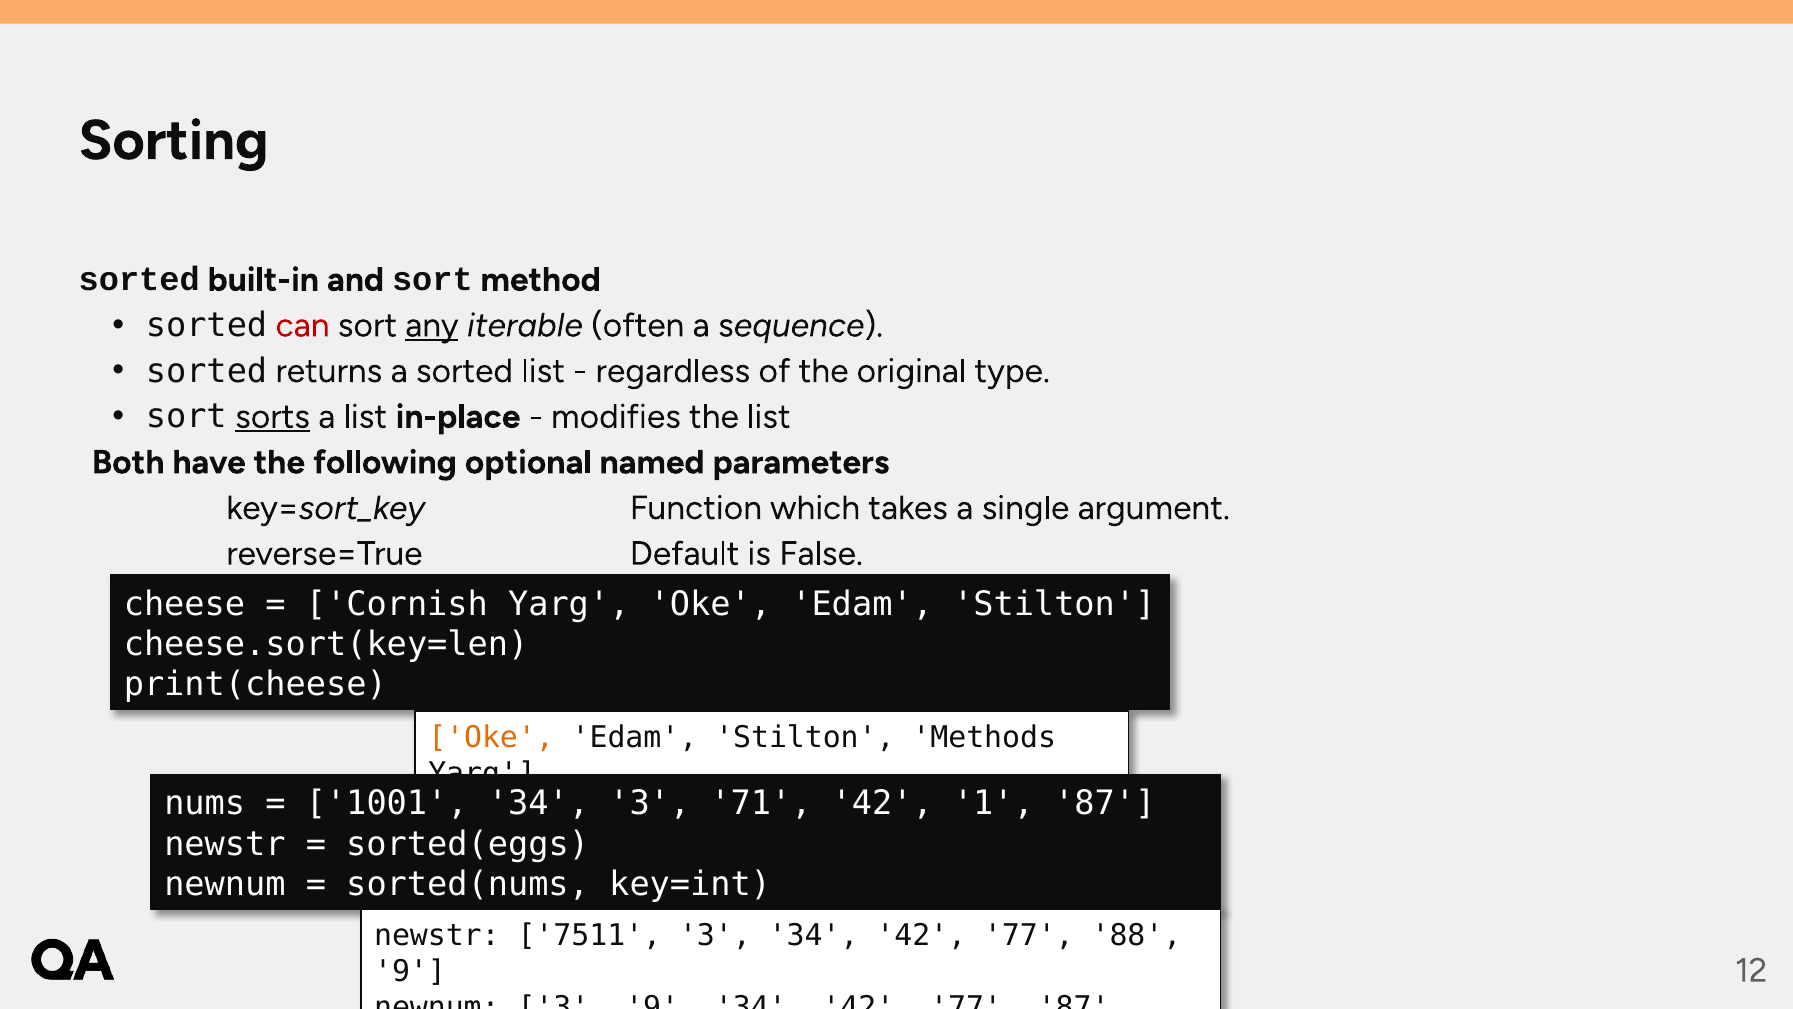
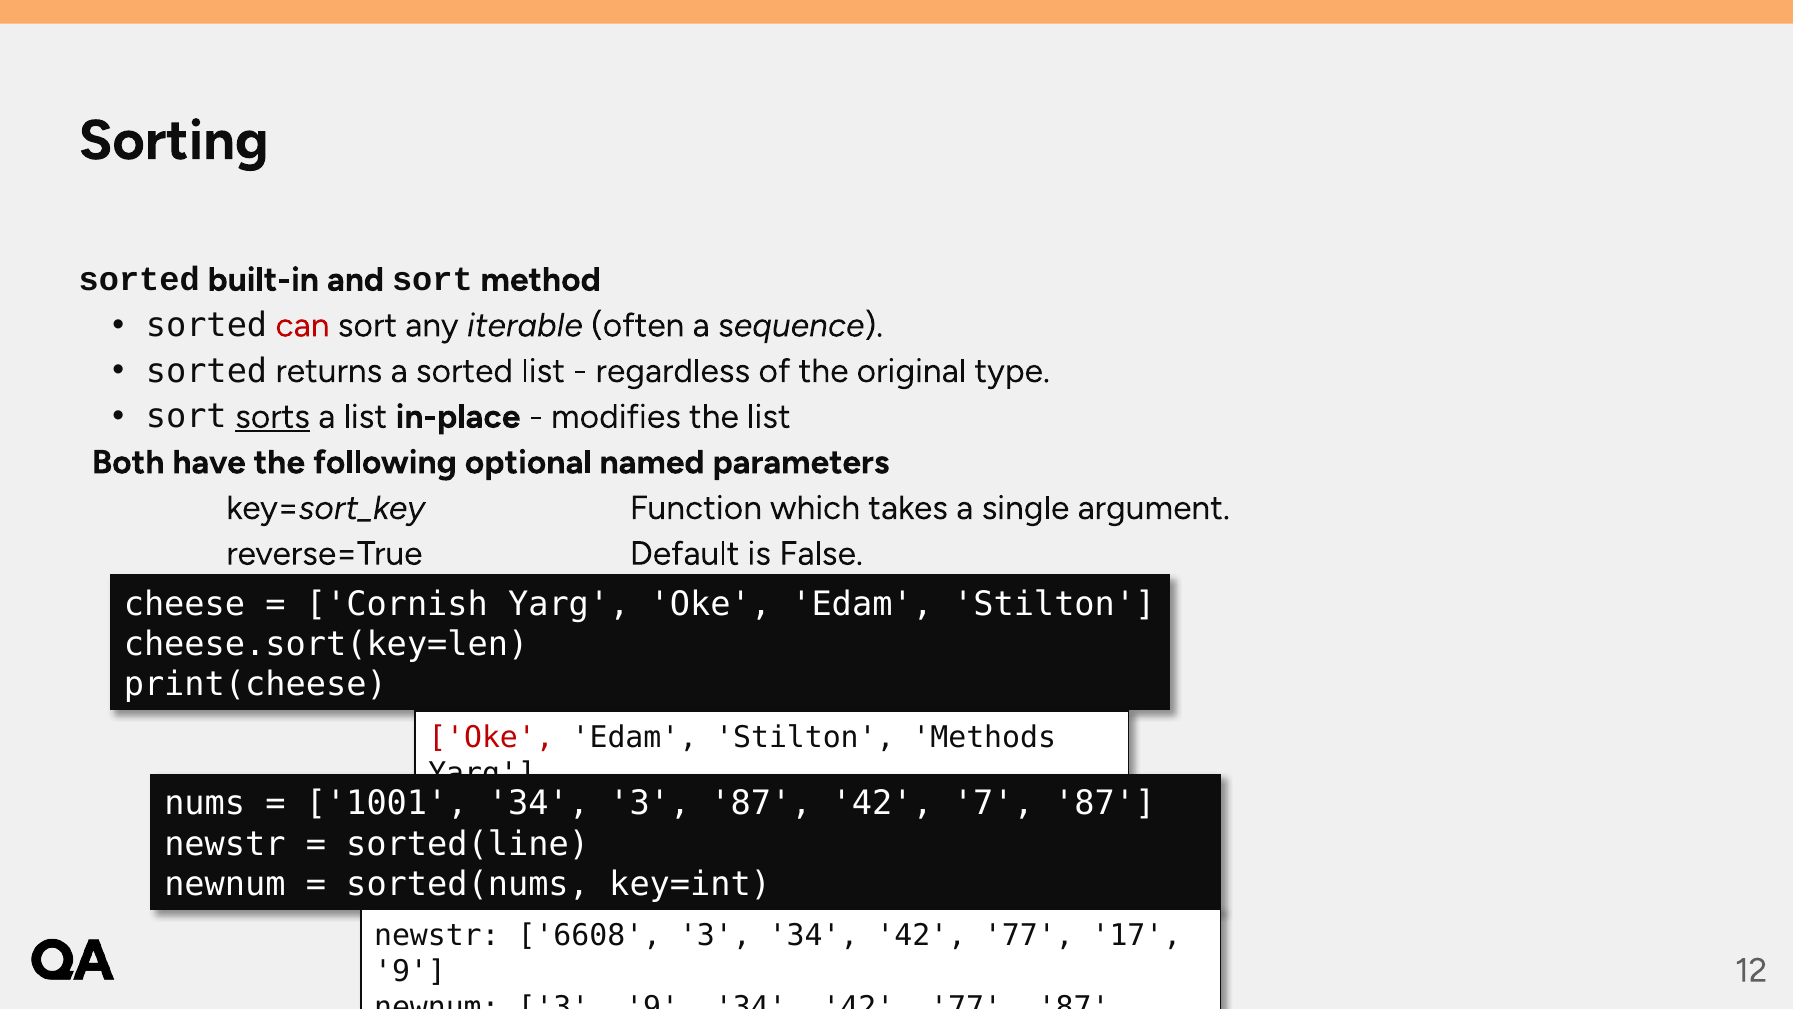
any underline: present -> none
Oke at (491, 737) colour: orange -> red
3 71: 71 -> 87
1: 1 -> 7
sorted(eggs: sorted(eggs -> sorted(line
7511: 7511 -> 6608
88: 88 -> 17
